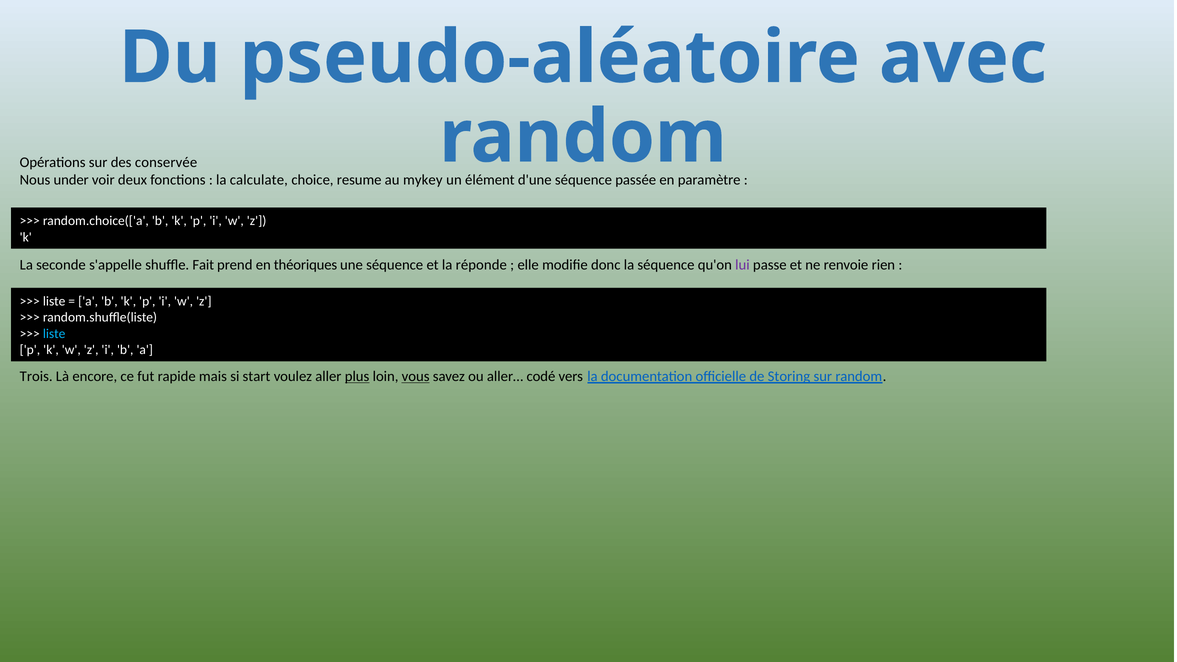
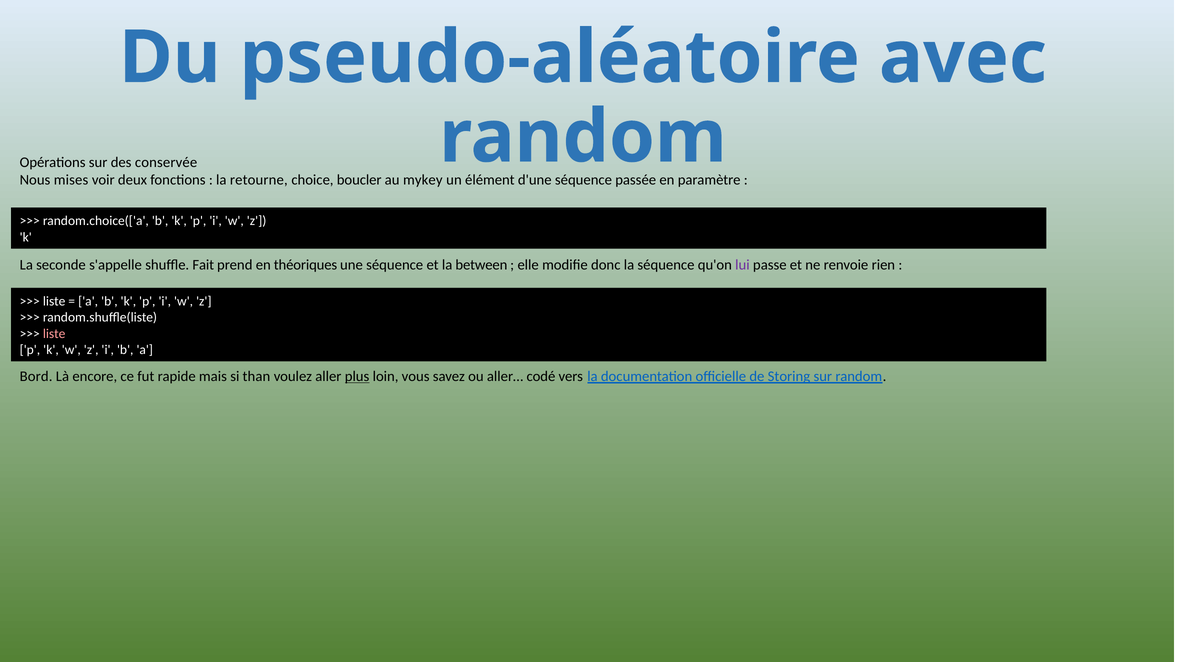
under: under -> mises
calculate: calculate -> retourne
resume: resume -> boucler
réponde: réponde -> between
liste at (54, 334) colour: light blue -> pink
Trois: Trois -> Bord
start: start -> than
vous underline: present -> none
